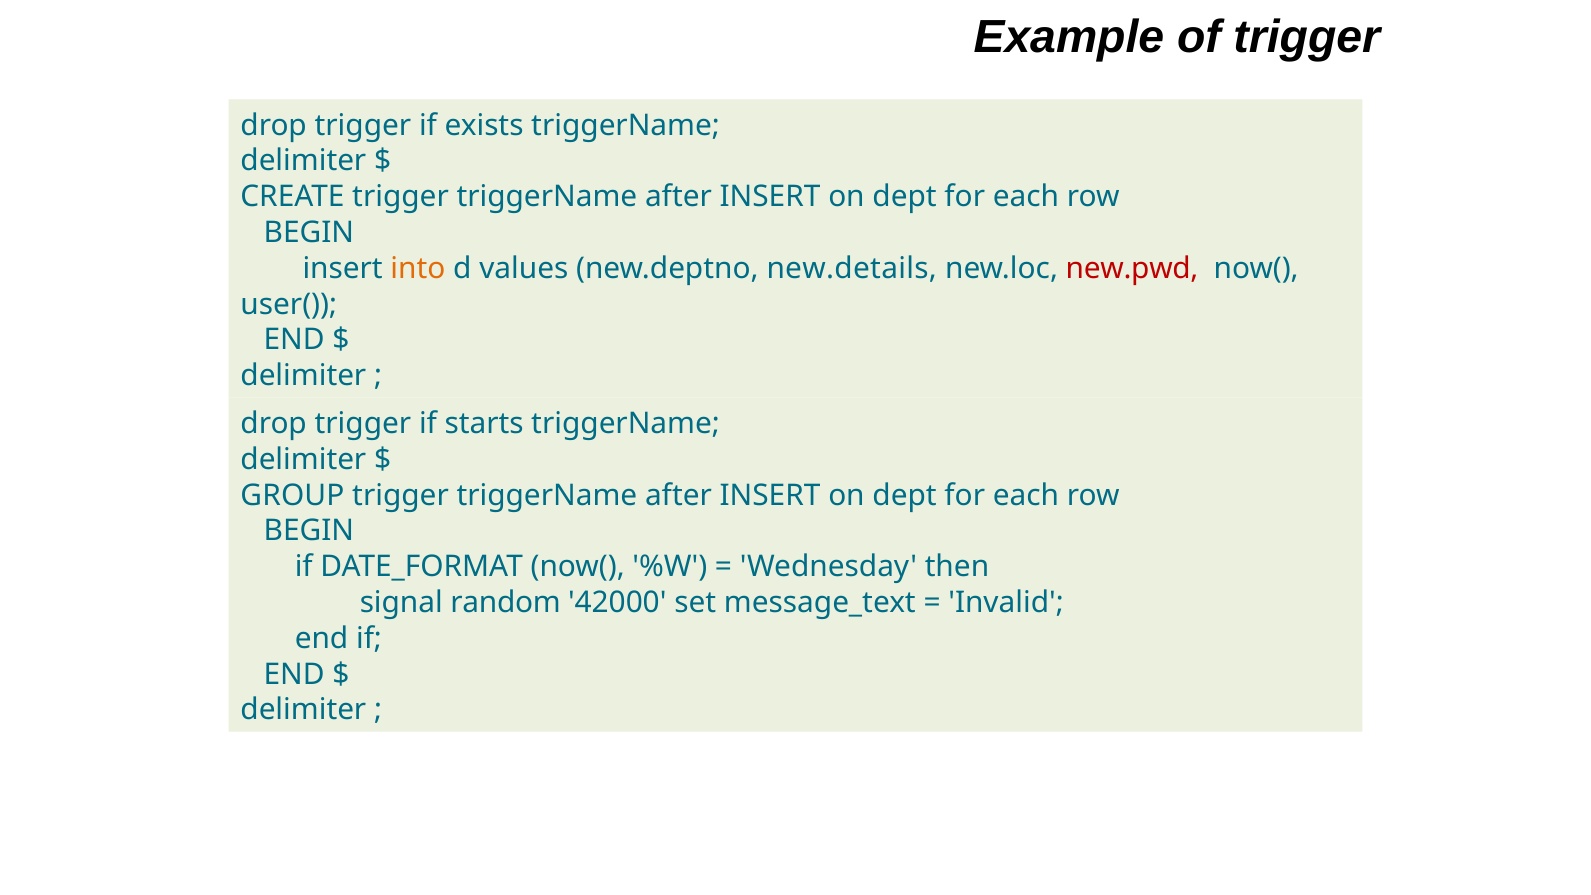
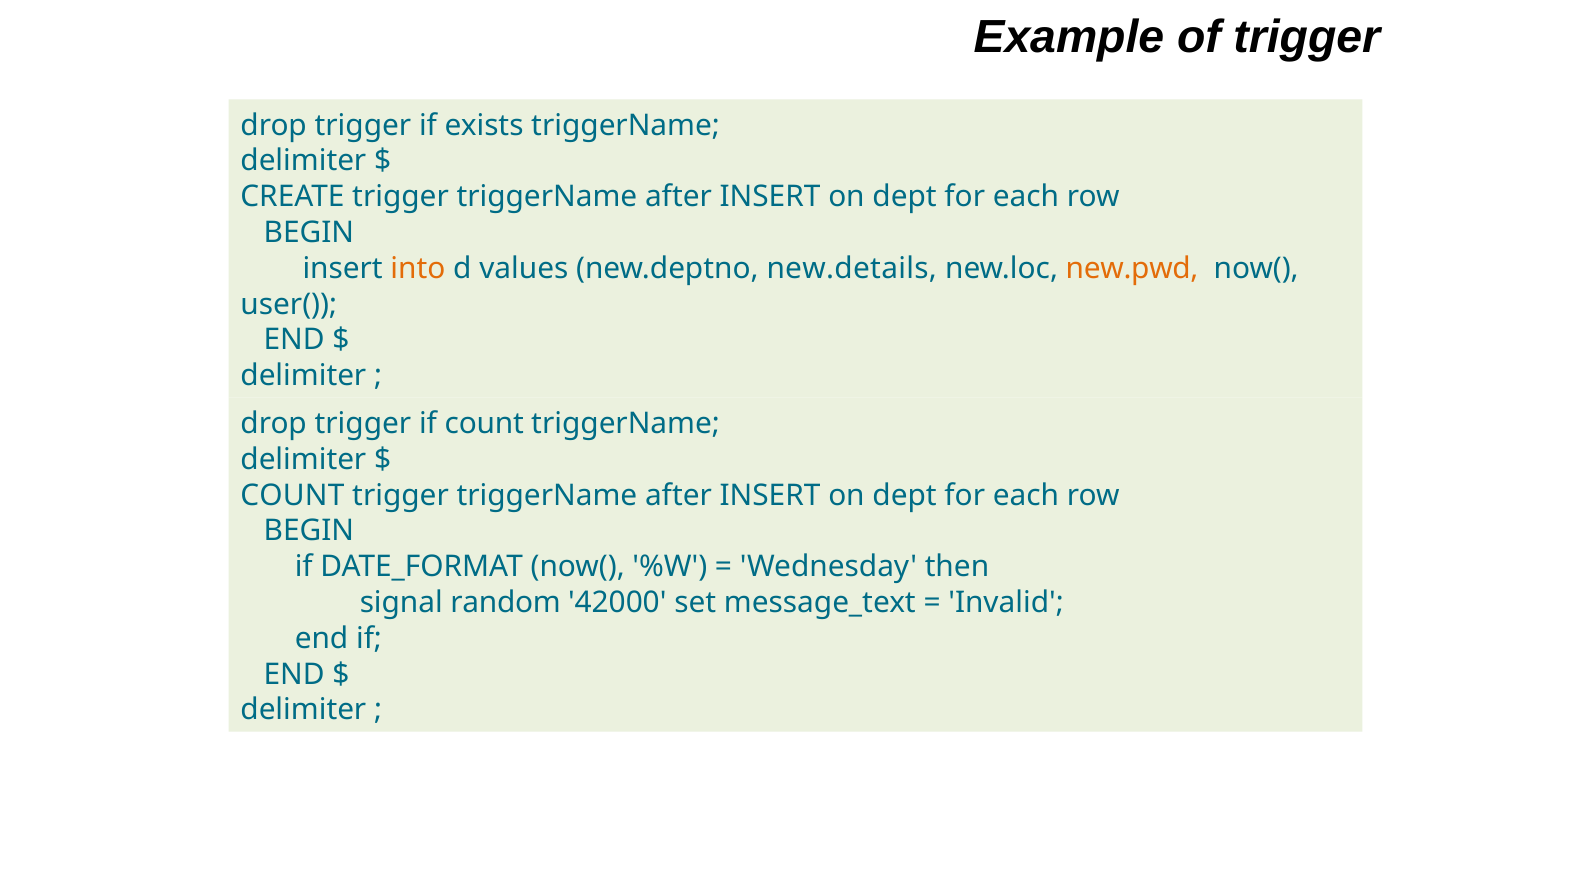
new.pwd colour: red -> orange
if starts: starts -> count
GROUP at (292, 495): GROUP -> COUNT
